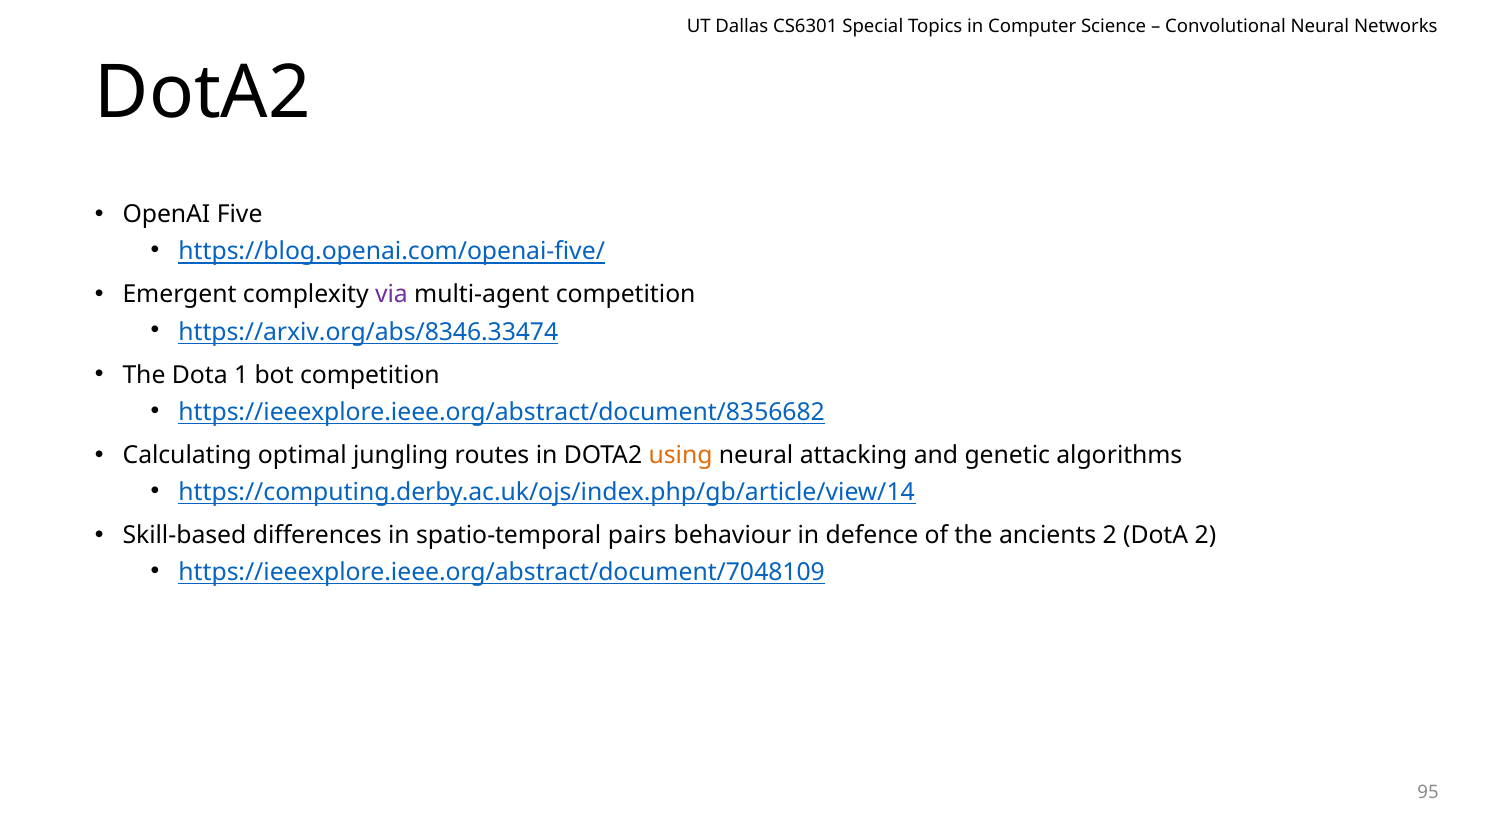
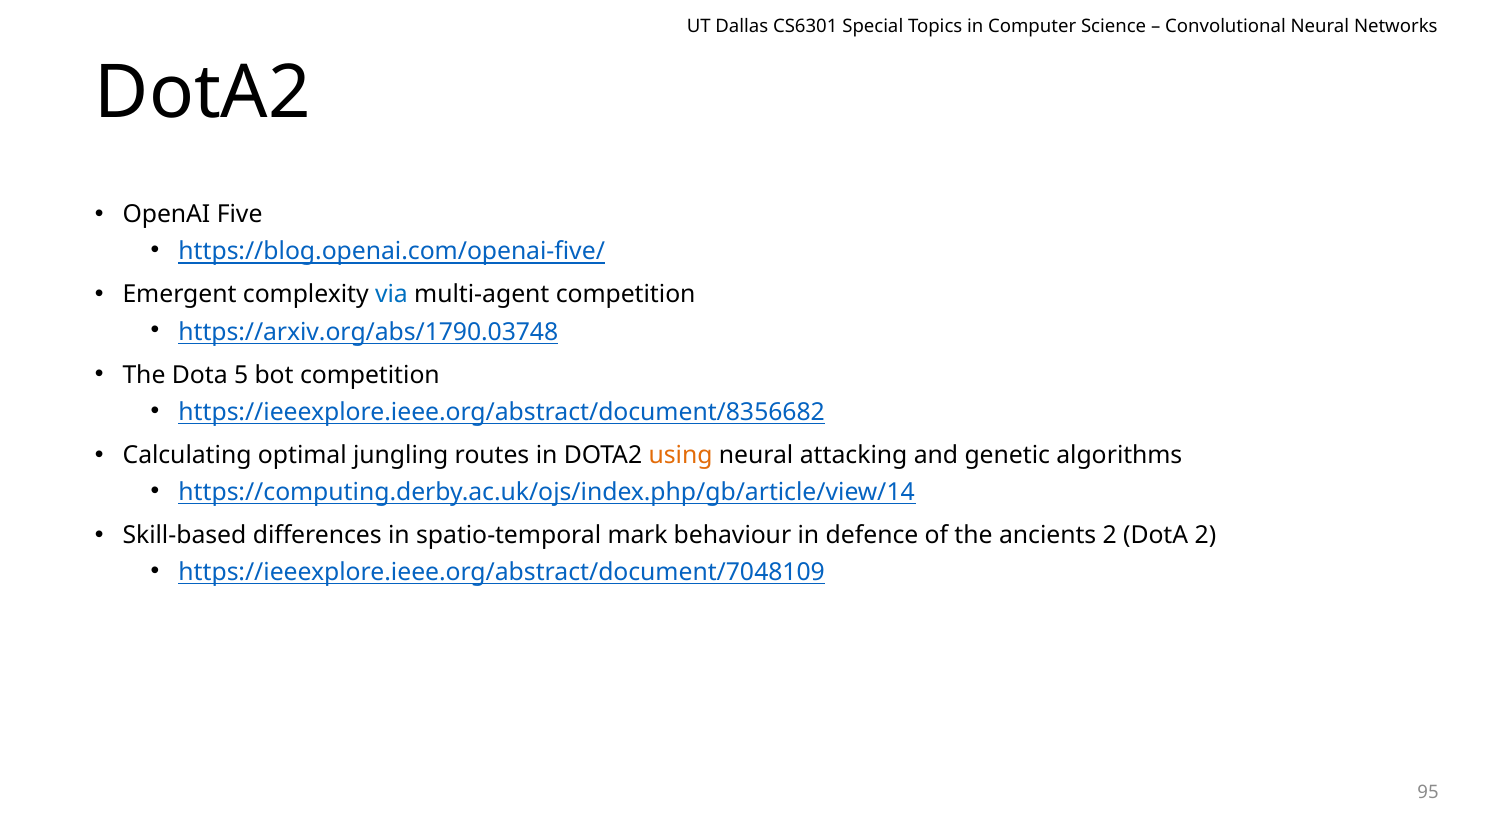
via colour: purple -> blue
https://arxiv.org/abs/8346.33474: https://arxiv.org/abs/8346.33474 -> https://arxiv.org/abs/1790.03748
1: 1 -> 5
pairs: pairs -> mark
